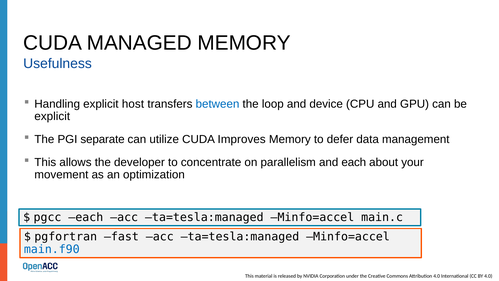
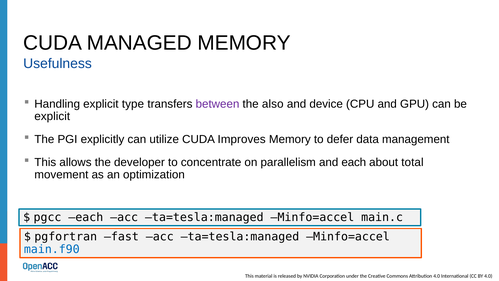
host: host -> type
between colour: blue -> purple
loop: loop -> also
separate: separate -> explicitly
your: your -> total
